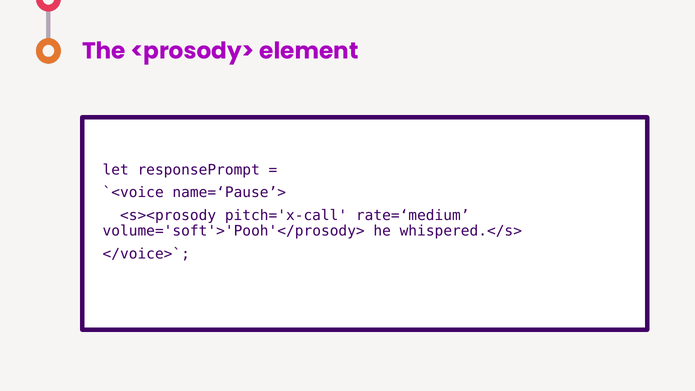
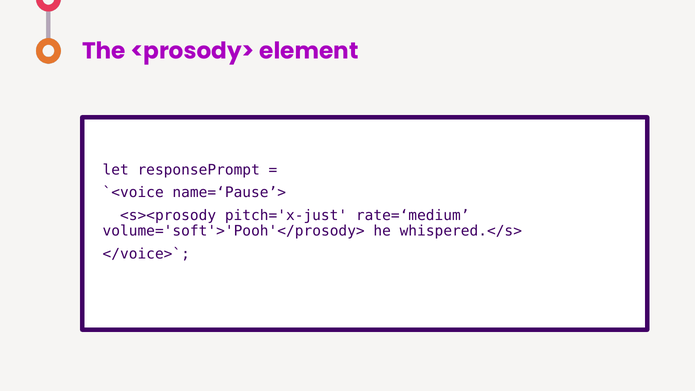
pitch='x-call: pitch='x-call -> pitch='x-just
